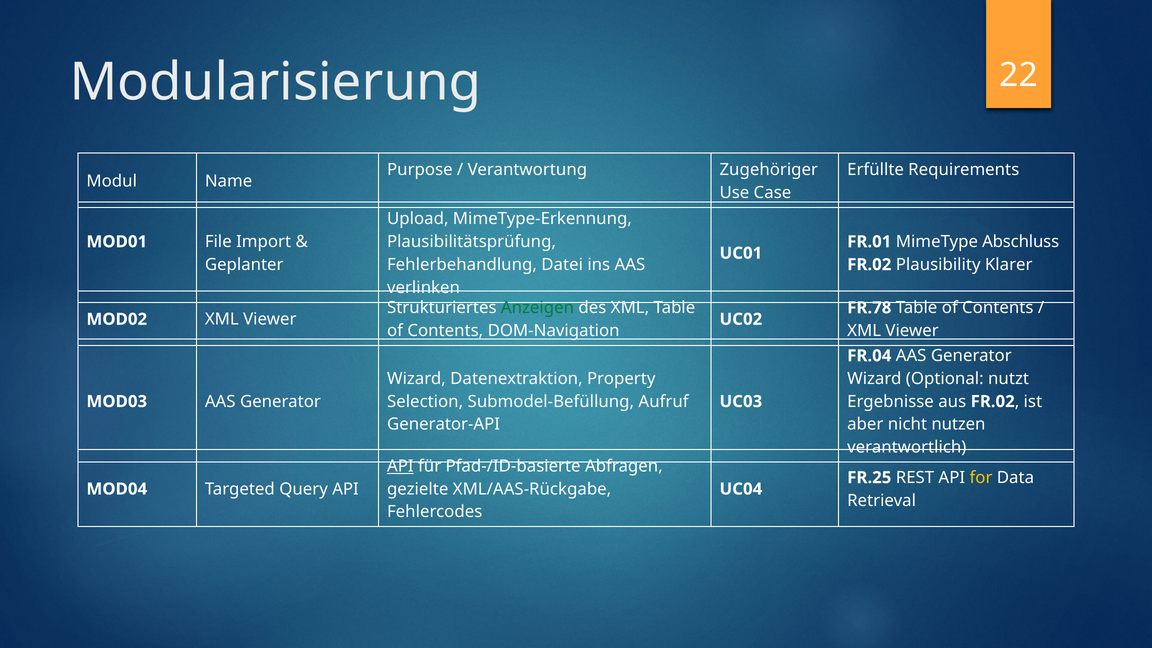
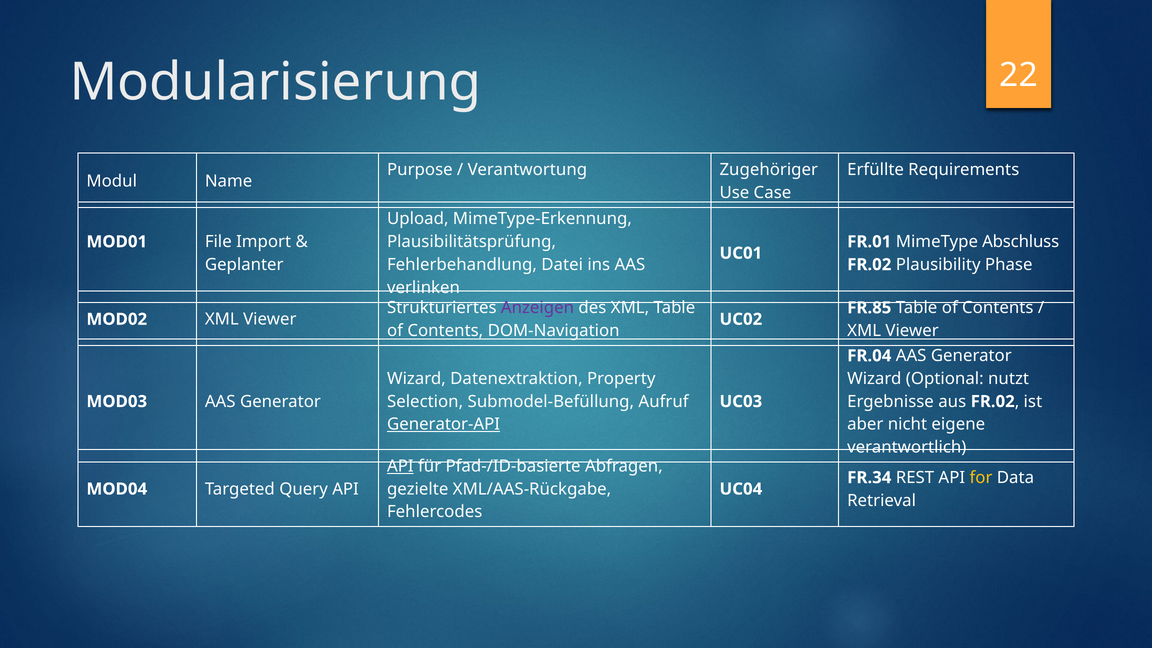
Klarer: Klarer -> Phase
Anzeigen colour: green -> purple
FR.78: FR.78 -> FR.85
Generator-API underline: none -> present
nutzen: nutzen -> eigene
FR.25: FR.25 -> FR.34
